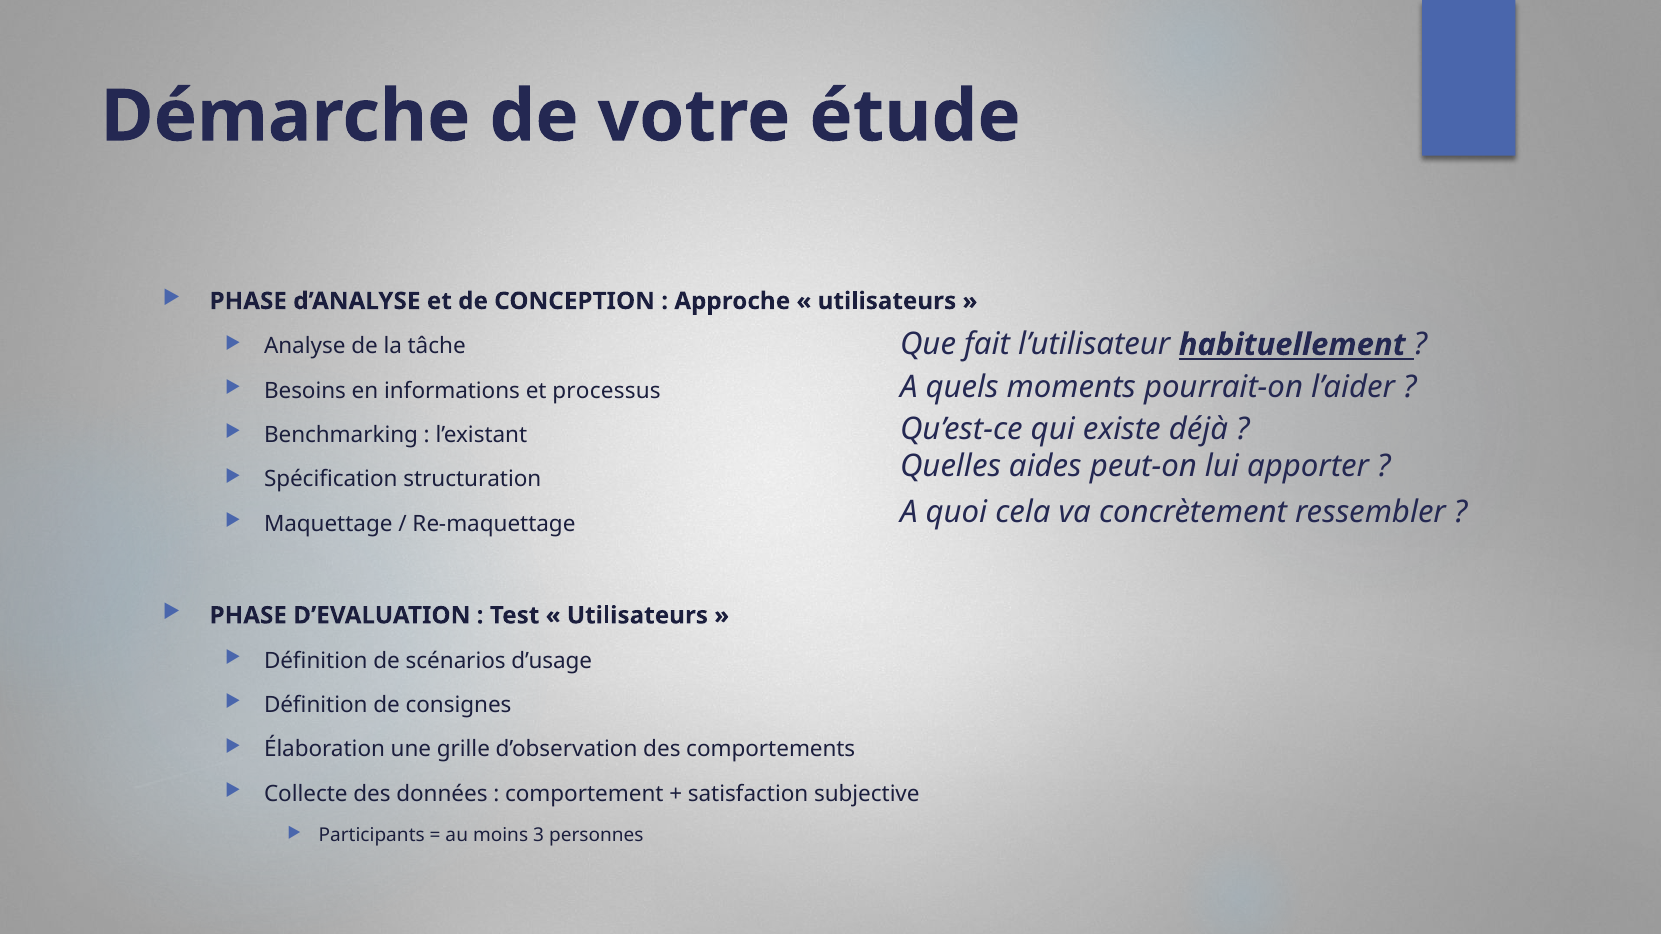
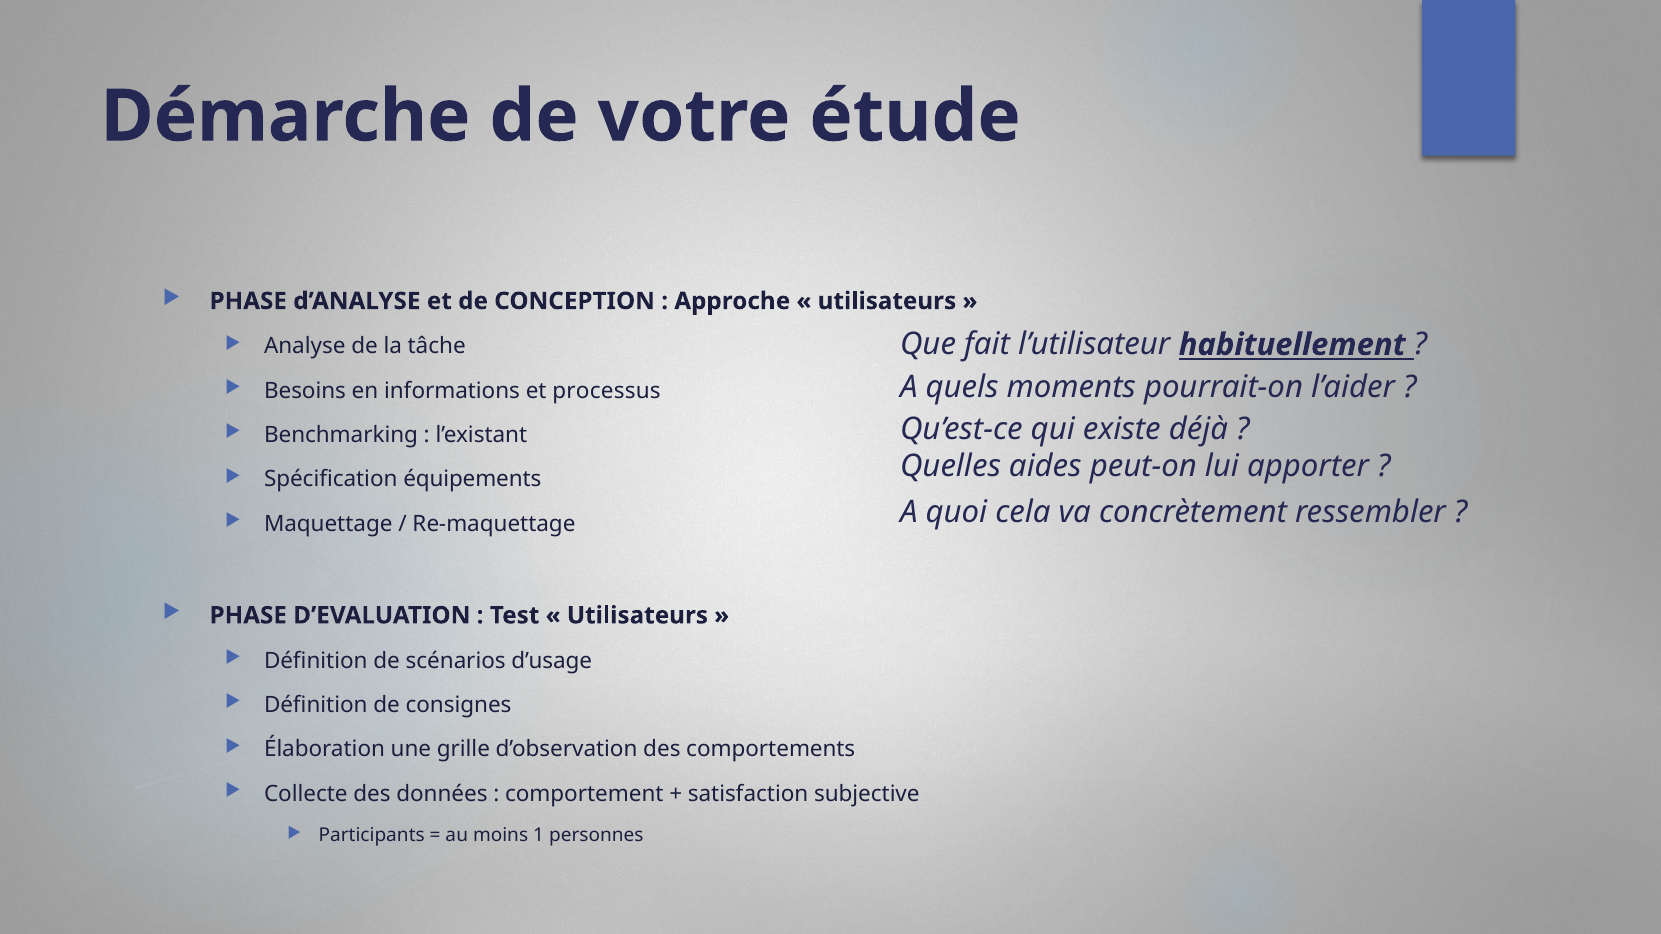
structuration: structuration -> équipements
3: 3 -> 1
